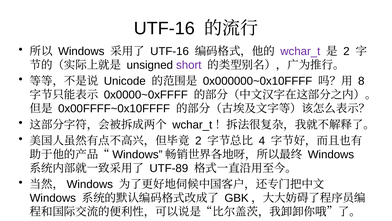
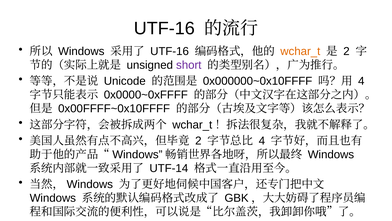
wchar_t at (300, 51) colour: purple -> orange
8 at (361, 81): 8 -> 4
UTF-89: UTF-89 -> UTF-14
